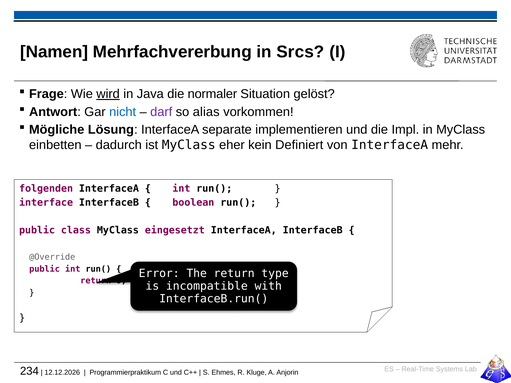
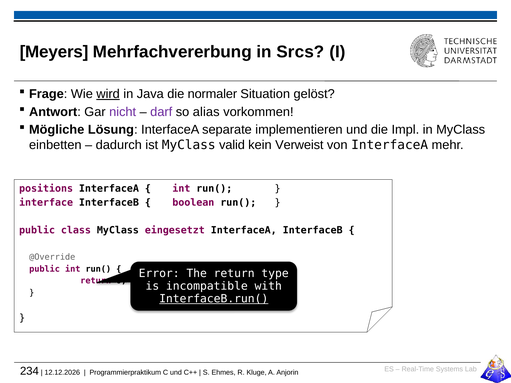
Namen: Namen -> Meyers
nicht colour: blue -> purple
eher: eher -> valid
Definiert: Definiert -> Verweist
folgenden: folgenden -> positions
InterfaceB.run( underline: none -> present
